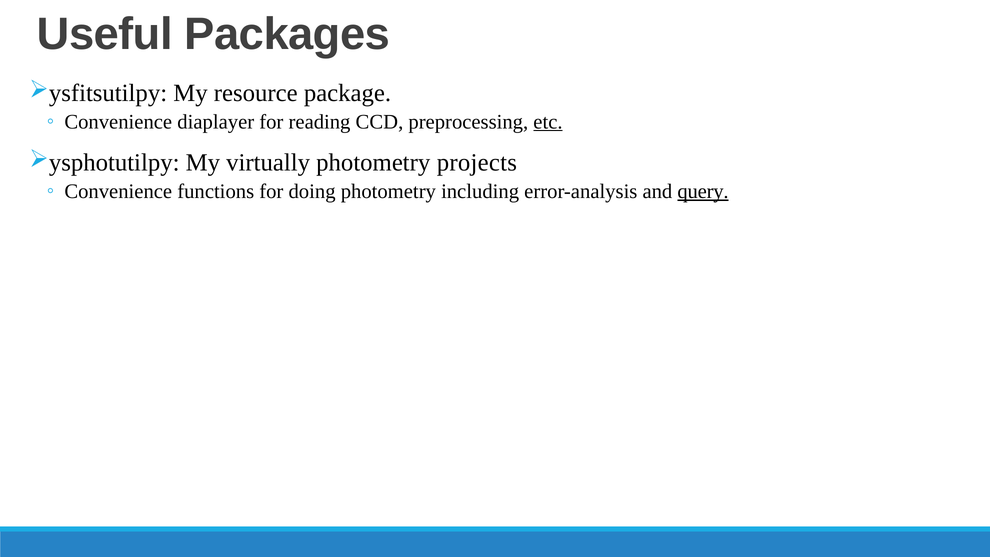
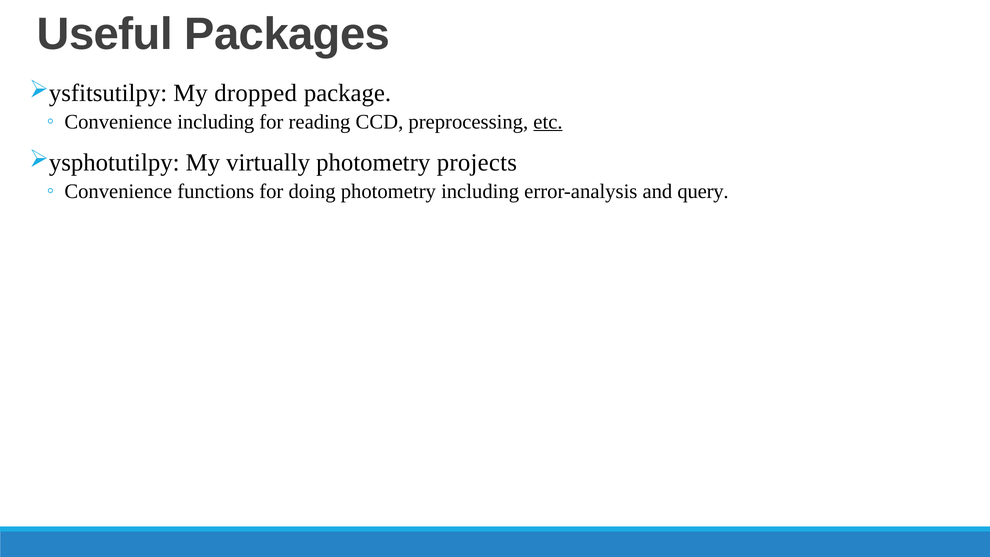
resource: resource -> dropped
Convenience diaplayer: diaplayer -> including
query underline: present -> none
